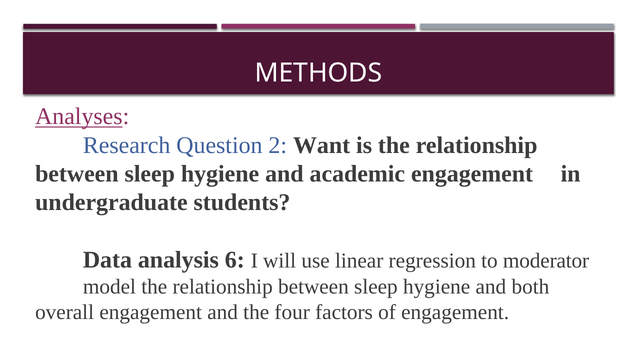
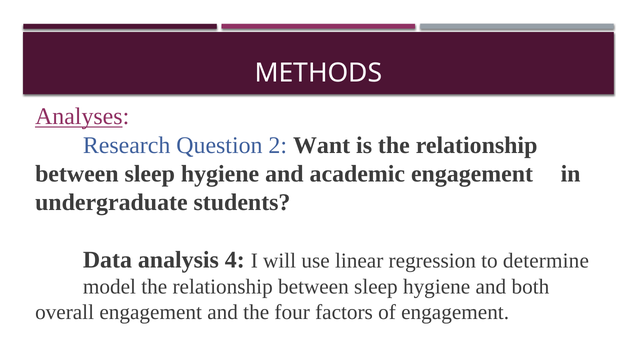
6: 6 -> 4
moderator: moderator -> determine
